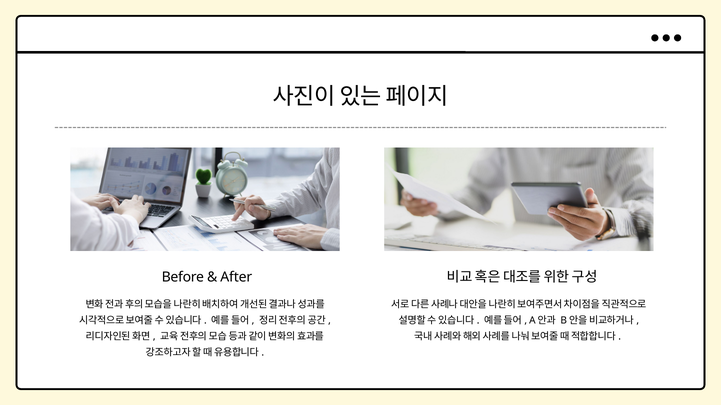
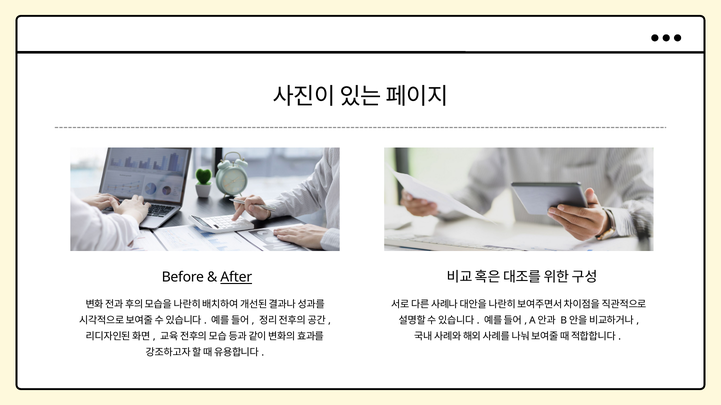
After underline: none -> present
